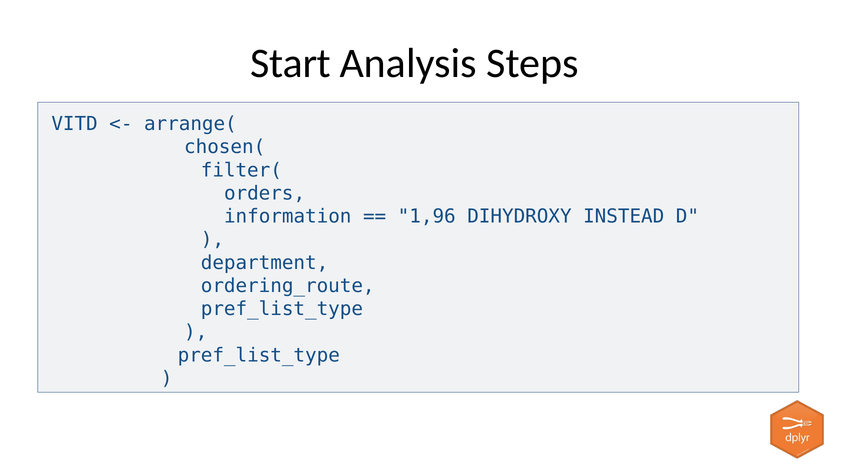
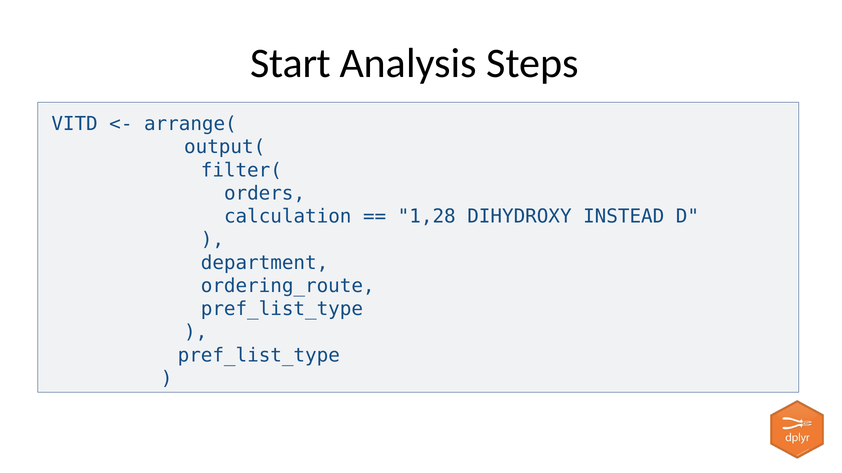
chosen(: chosen( -> output(
information: information -> calculation
1,96: 1,96 -> 1,28
